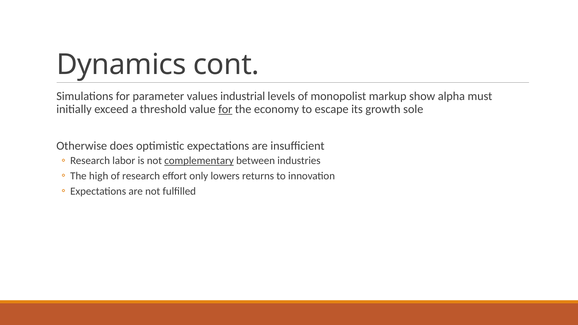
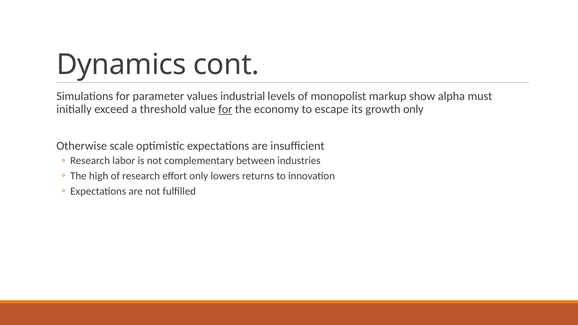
growth sole: sole -> only
does: does -> scale
complementary underline: present -> none
